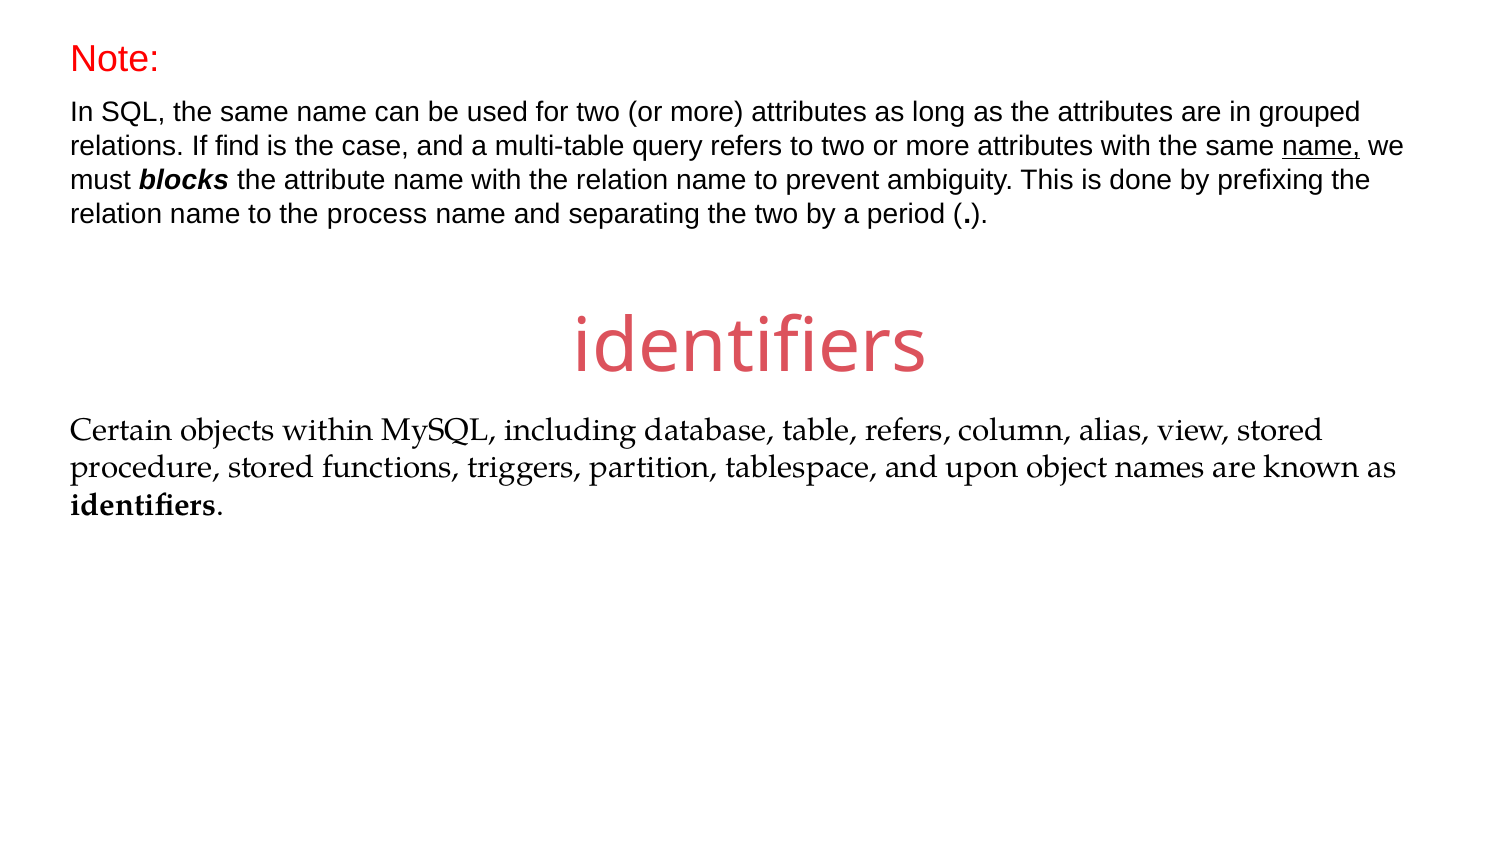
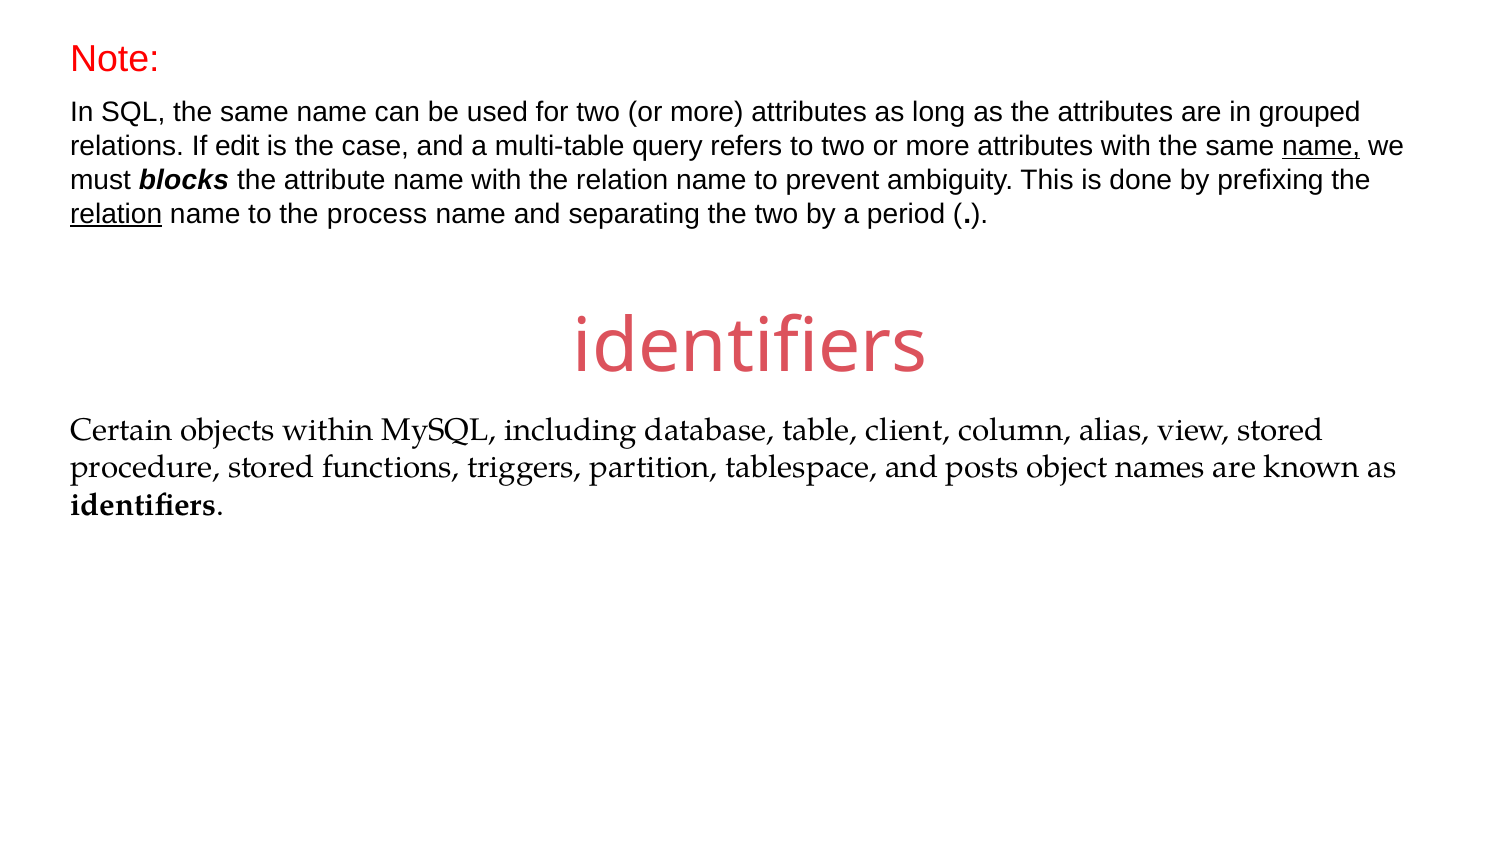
find: find -> edit
relation at (116, 214) underline: none -> present
table refers: refers -> client
upon: upon -> posts
